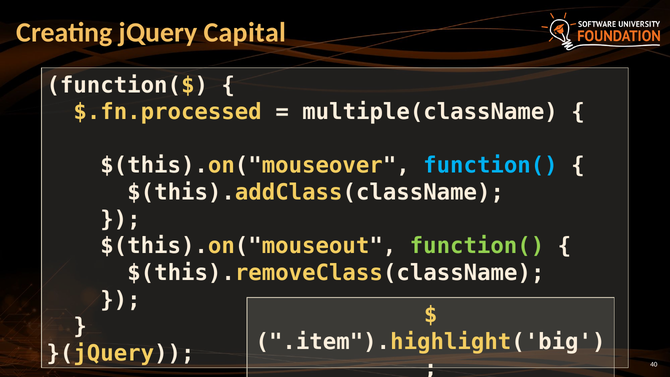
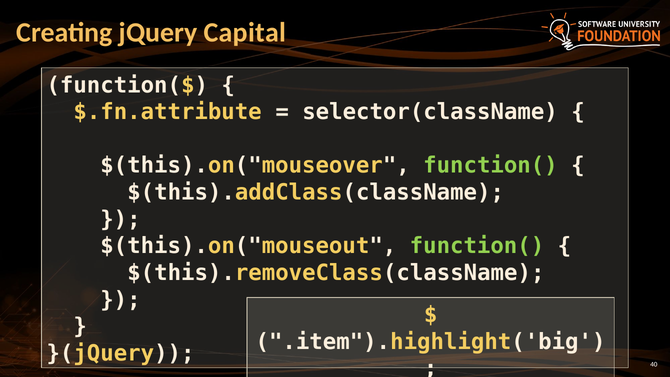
$.fn.processed: $.fn.processed -> $.fn.attribute
multiple(className: multiple(className -> selector(className
function( at (490, 166) colour: light blue -> light green
